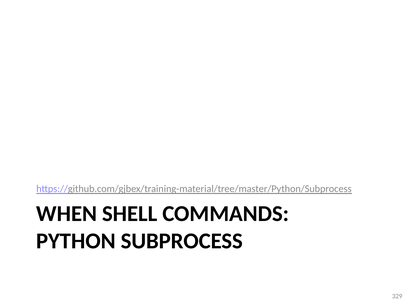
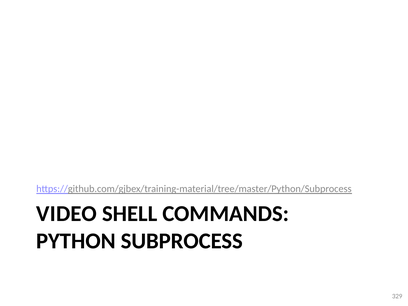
WHEN: WHEN -> VIDEO
